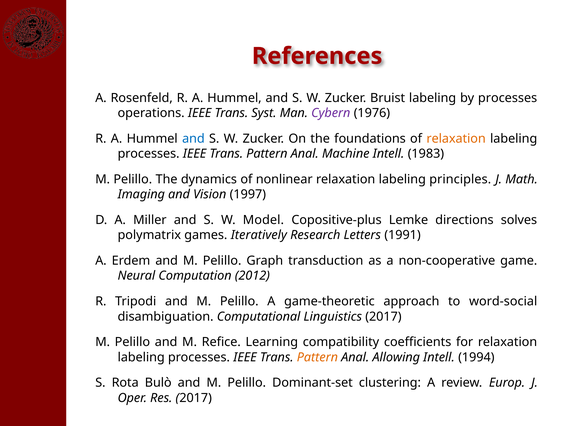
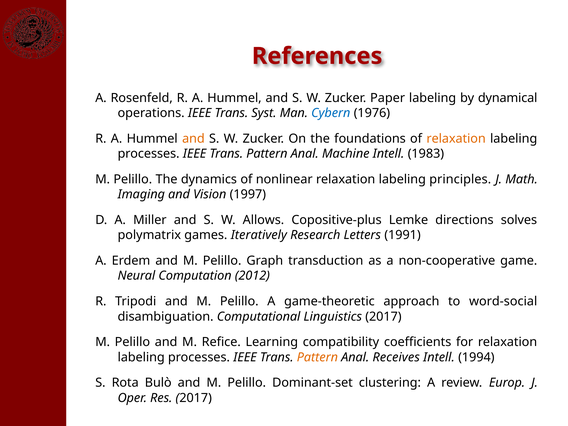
Bruist: Bruist -> Paper
by processes: processes -> dynamical
Cybern colour: purple -> blue
and at (193, 139) colour: blue -> orange
Model: Model -> Allows
Allowing: Allowing -> Receives
